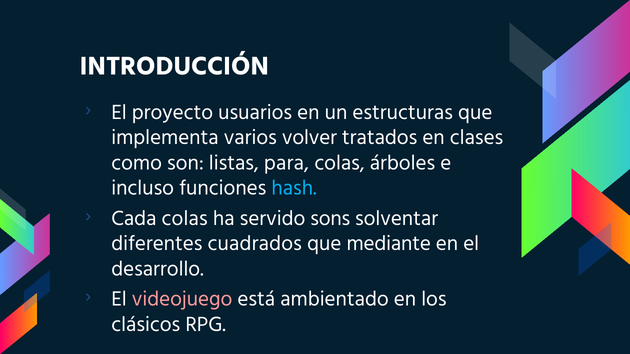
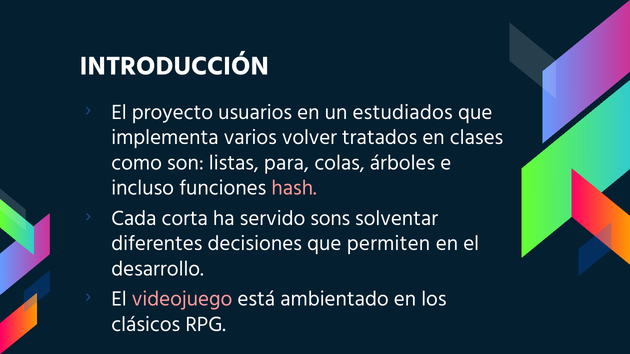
estructuras: estructuras -> estudiados
hash colour: light blue -> pink
Cada colas: colas -> corta
cuadrados: cuadrados -> decisiones
mediante: mediante -> permiten
